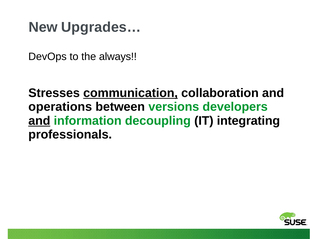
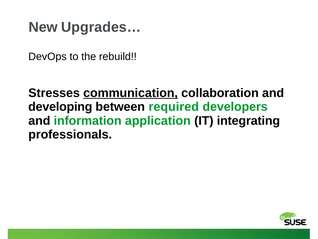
always: always -> rebuild
operations: operations -> developing
versions: versions -> required
and at (39, 120) underline: present -> none
decoupling: decoupling -> application
